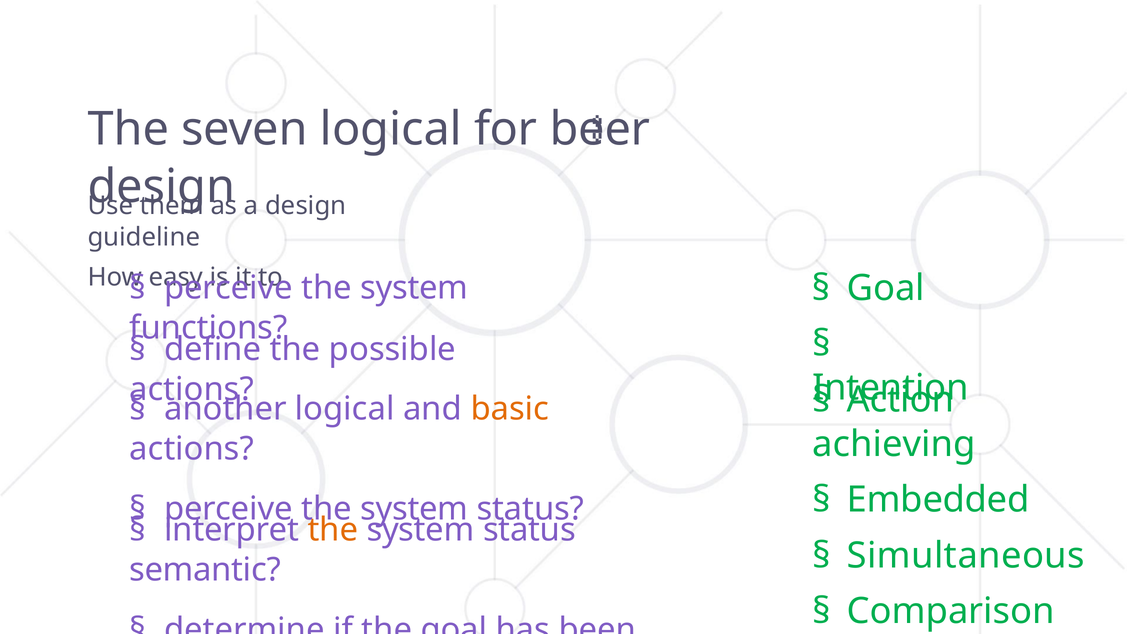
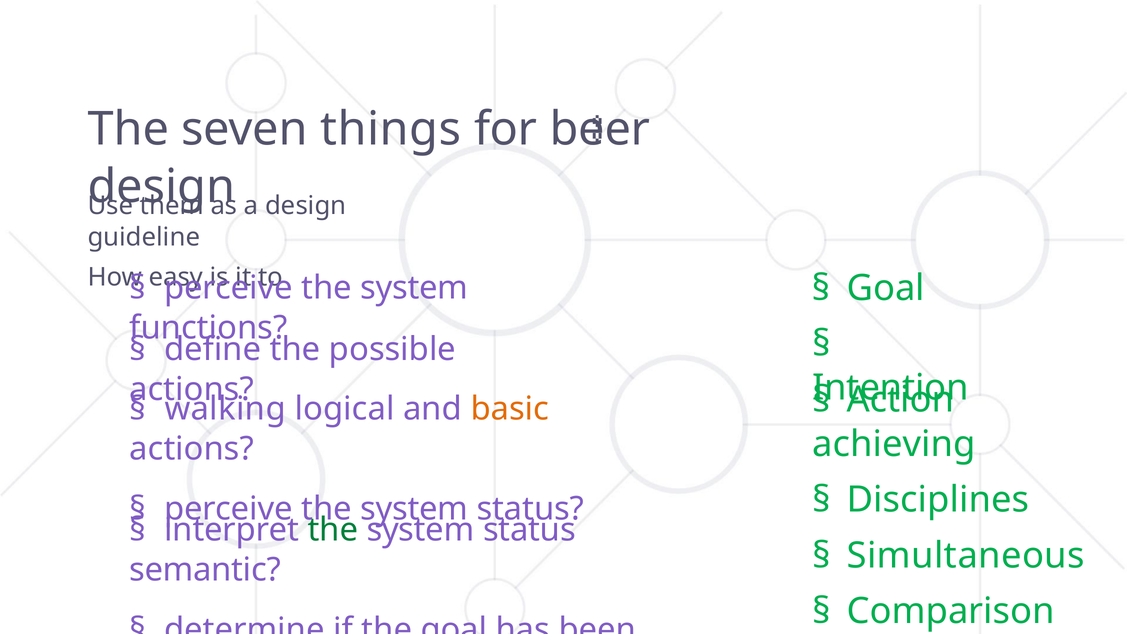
seven logical: logical -> things
another: another -> walking
Embedded: Embedded -> Disciplines
the at (333, 530) colour: orange -> green
